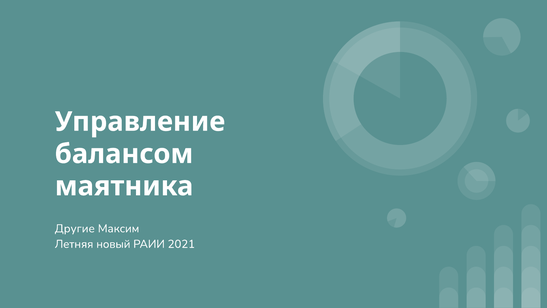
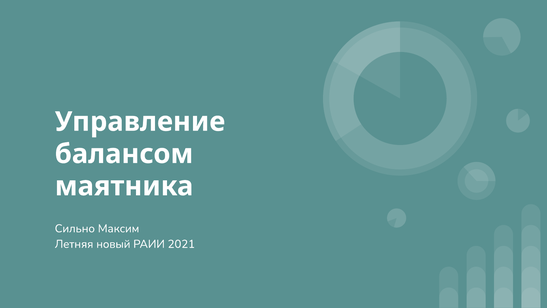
Другие: Другие -> Сильно
